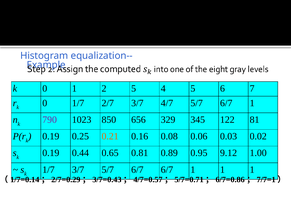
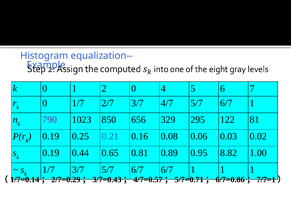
2 5: 5 -> 0
345: 345 -> 295
0.21 colour: orange -> blue
9.12: 9.12 -> 8.82
